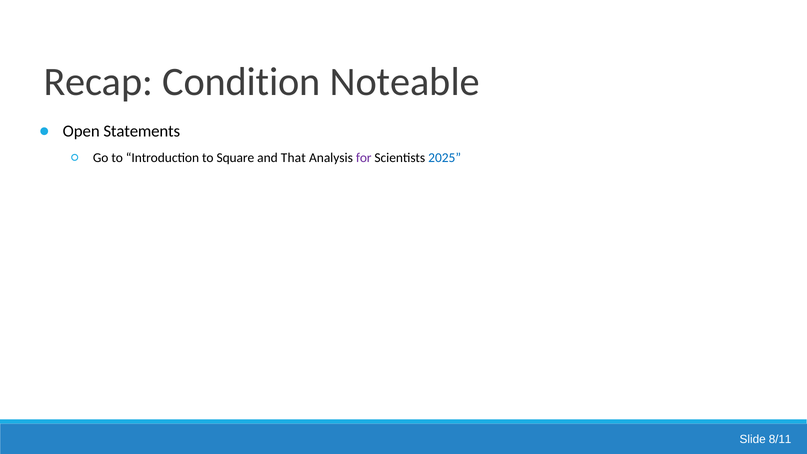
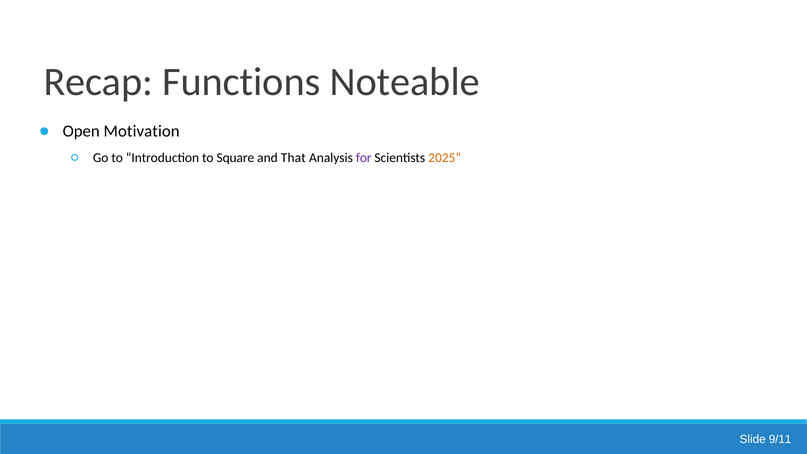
Condition: Condition -> Functions
Statements: Statements -> Motivation
2025 colour: blue -> orange
8/11: 8/11 -> 9/11
